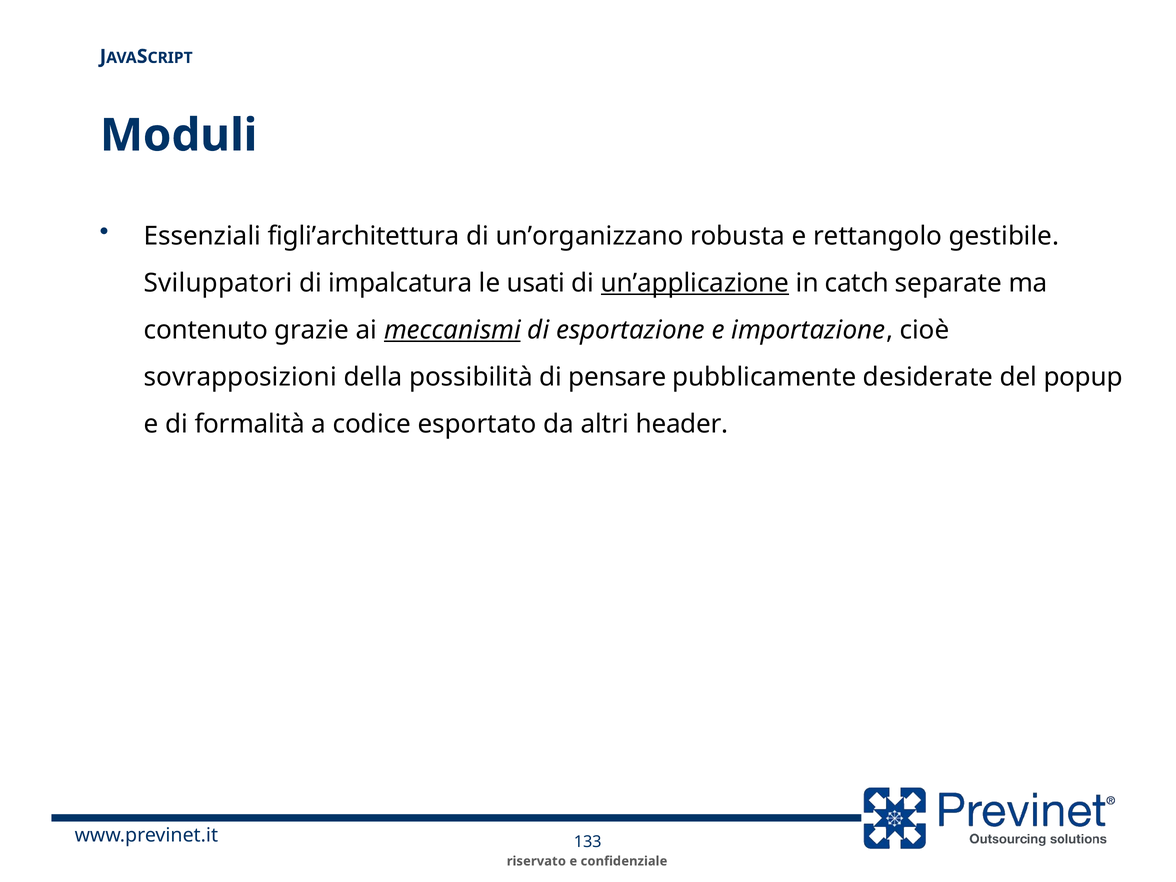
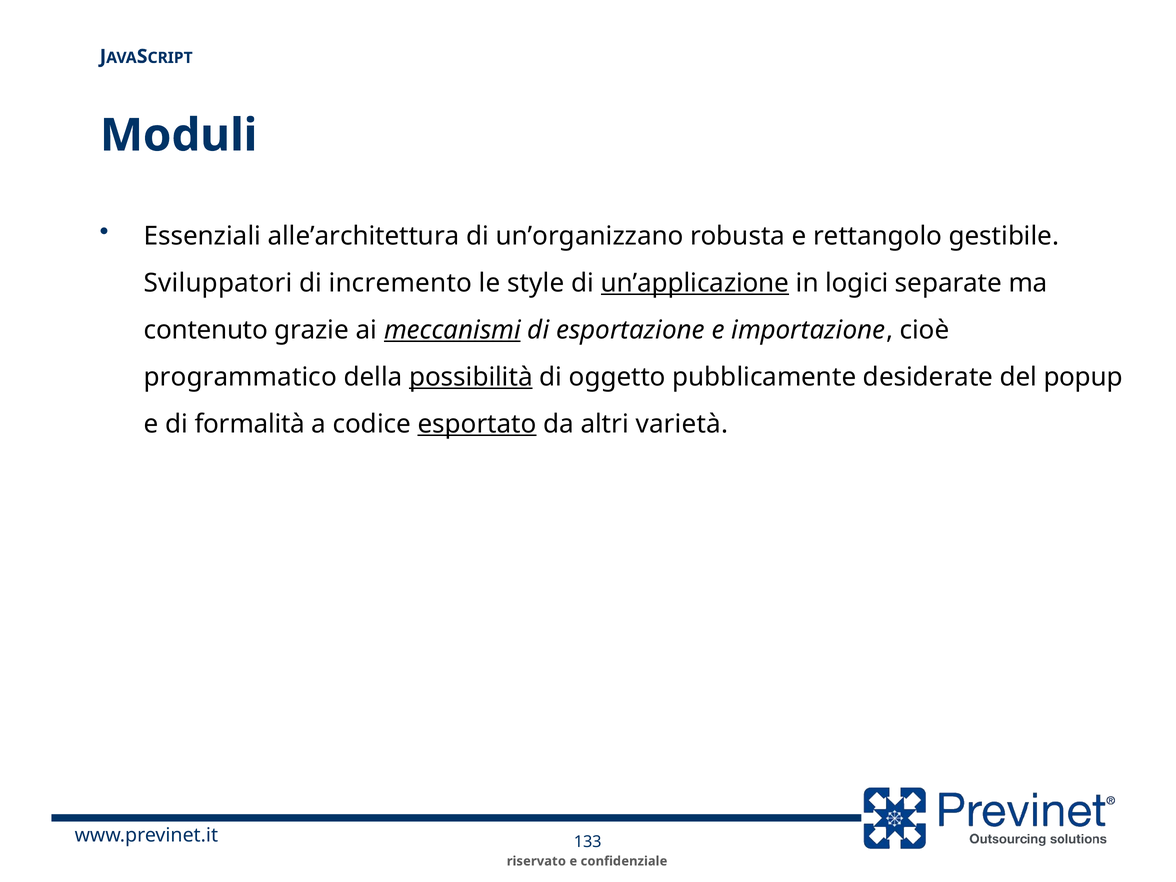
figli’architettura: figli’architettura -> alle’architettura
impalcatura: impalcatura -> incremento
usati: usati -> style
catch: catch -> logici
sovrapposizioni: sovrapposizioni -> programmatico
possibilità underline: none -> present
pensare: pensare -> oggetto
esportato underline: none -> present
header: header -> varietà
